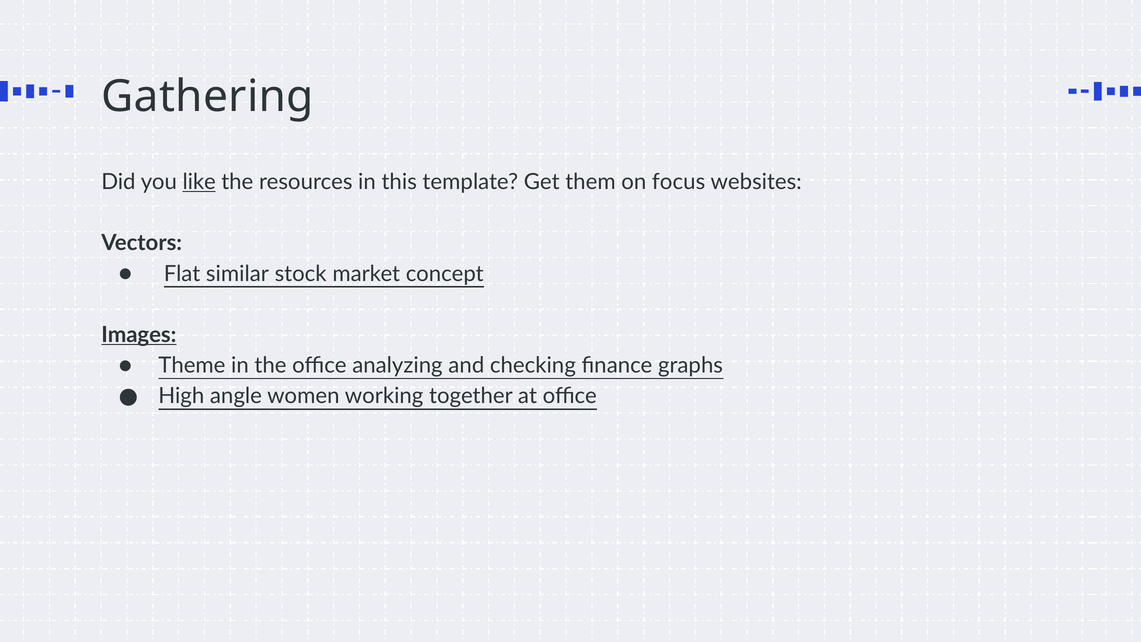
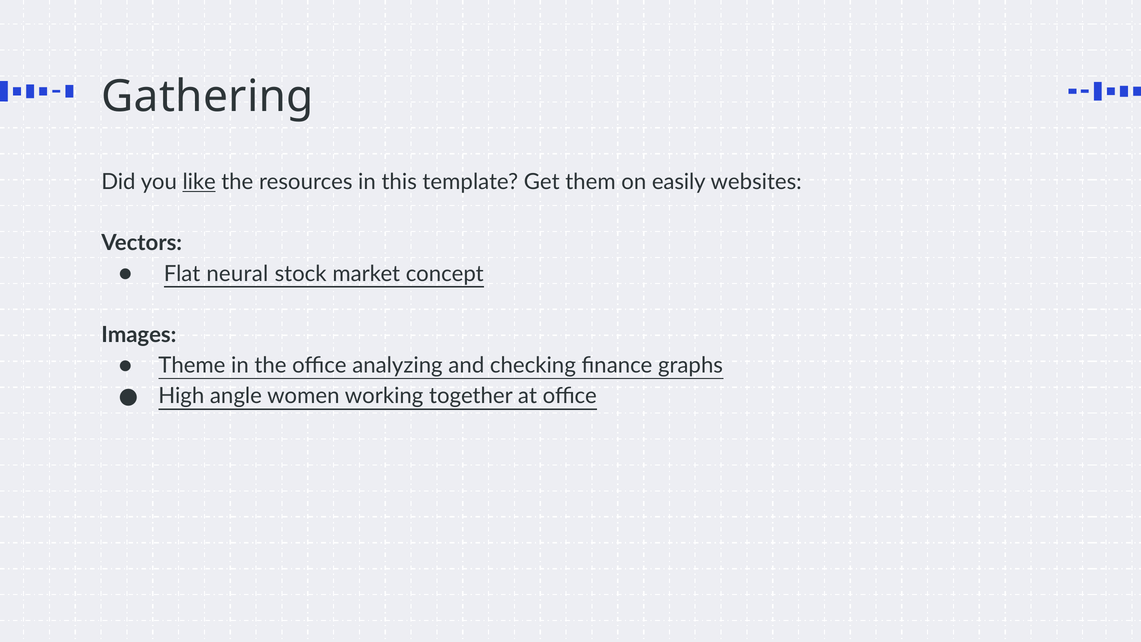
focus: focus -> easily
similar: similar -> neural
Images underline: present -> none
